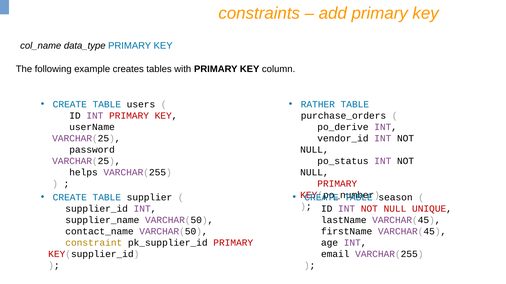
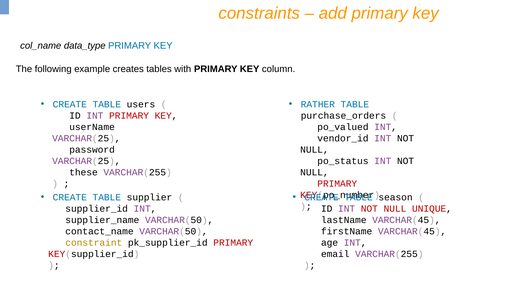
po_derive: po_derive -> po_valued
helps: helps -> these
